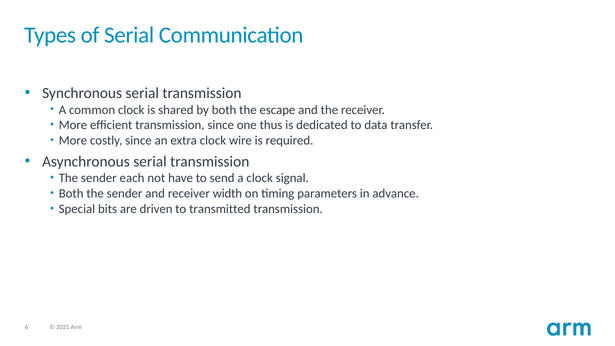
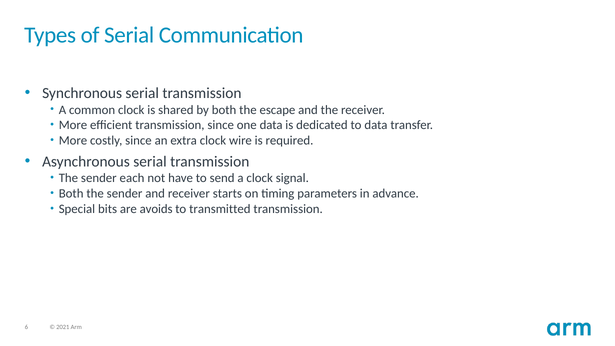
one thus: thus -> data
width: width -> starts
driven: driven -> avoids
